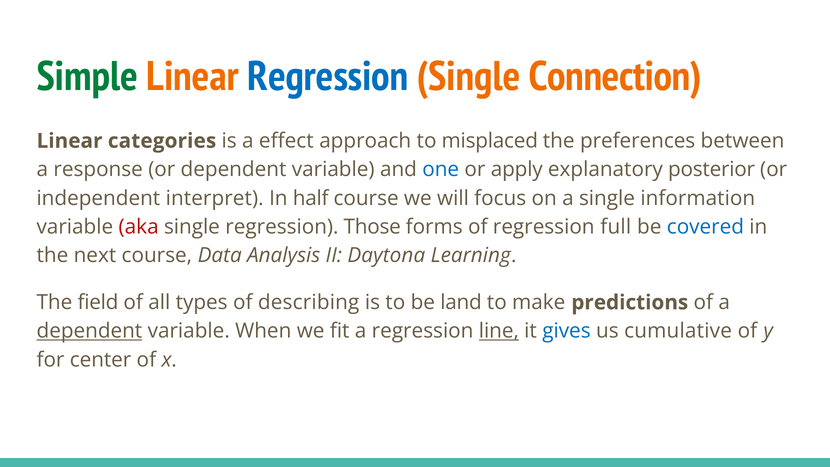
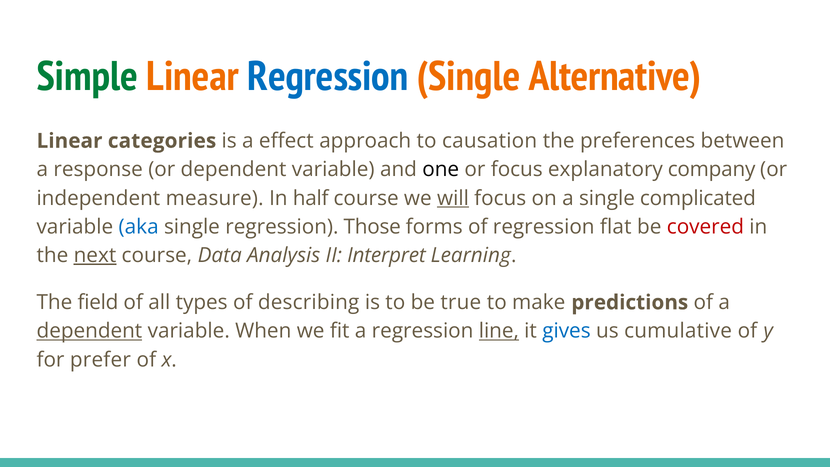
Connection: Connection -> Alternative
misplaced: misplaced -> causation
one colour: blue -> black
or apply: apply -> focus
posterior: posterior -> company
interpret: interpret -> measure
will underline: none -> present
information: information -> complicated
aka colour: red -> blue
full: full -> flat
covered colour: blue -> red
next underline: none -> present
Daytona: Daytona -> Interpret
land: land -> true
center: center -> prefer
